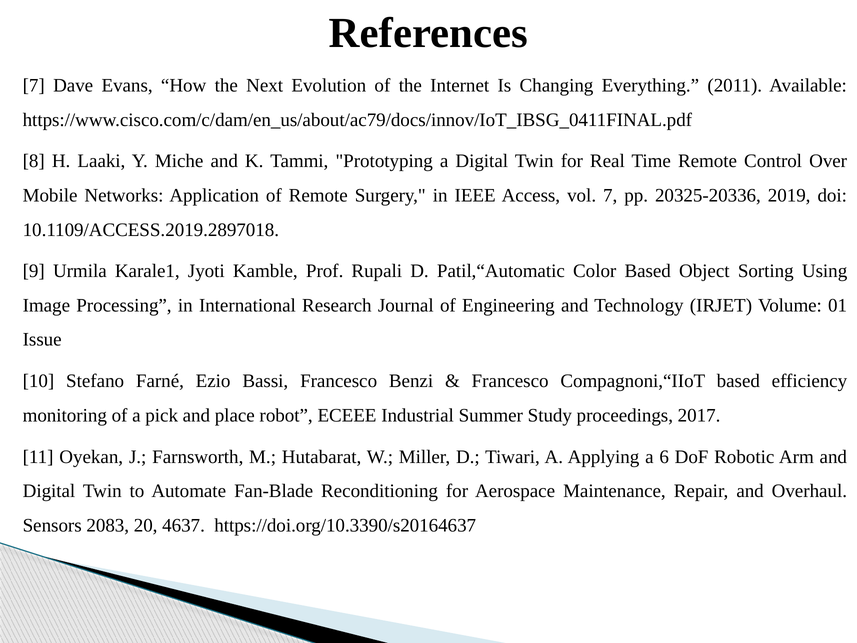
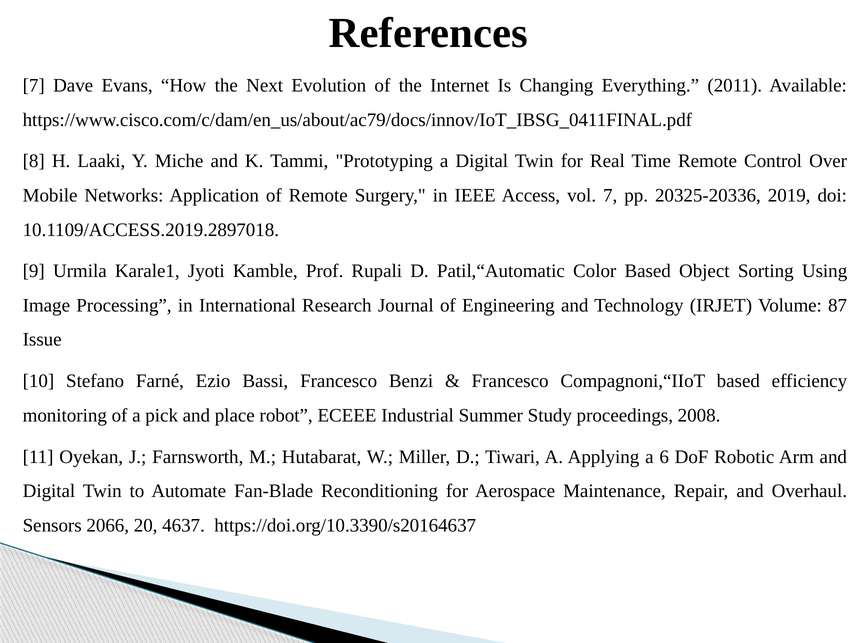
01: 01 -> 87
2017: 2017 -> 2008
2083: 2083 -> 2066
